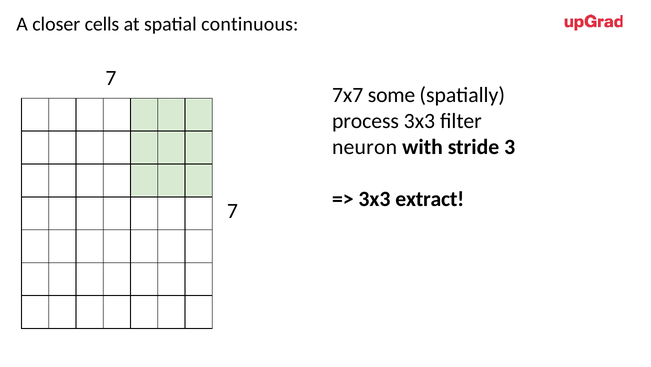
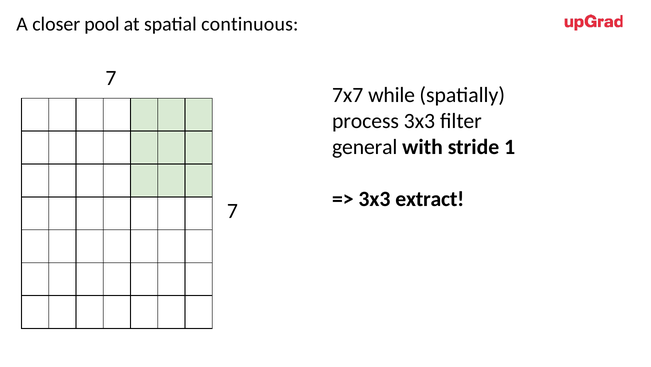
cells: cells -> pool
some: some -> while
neuron: neuron -> general
3: 3 -> 1
